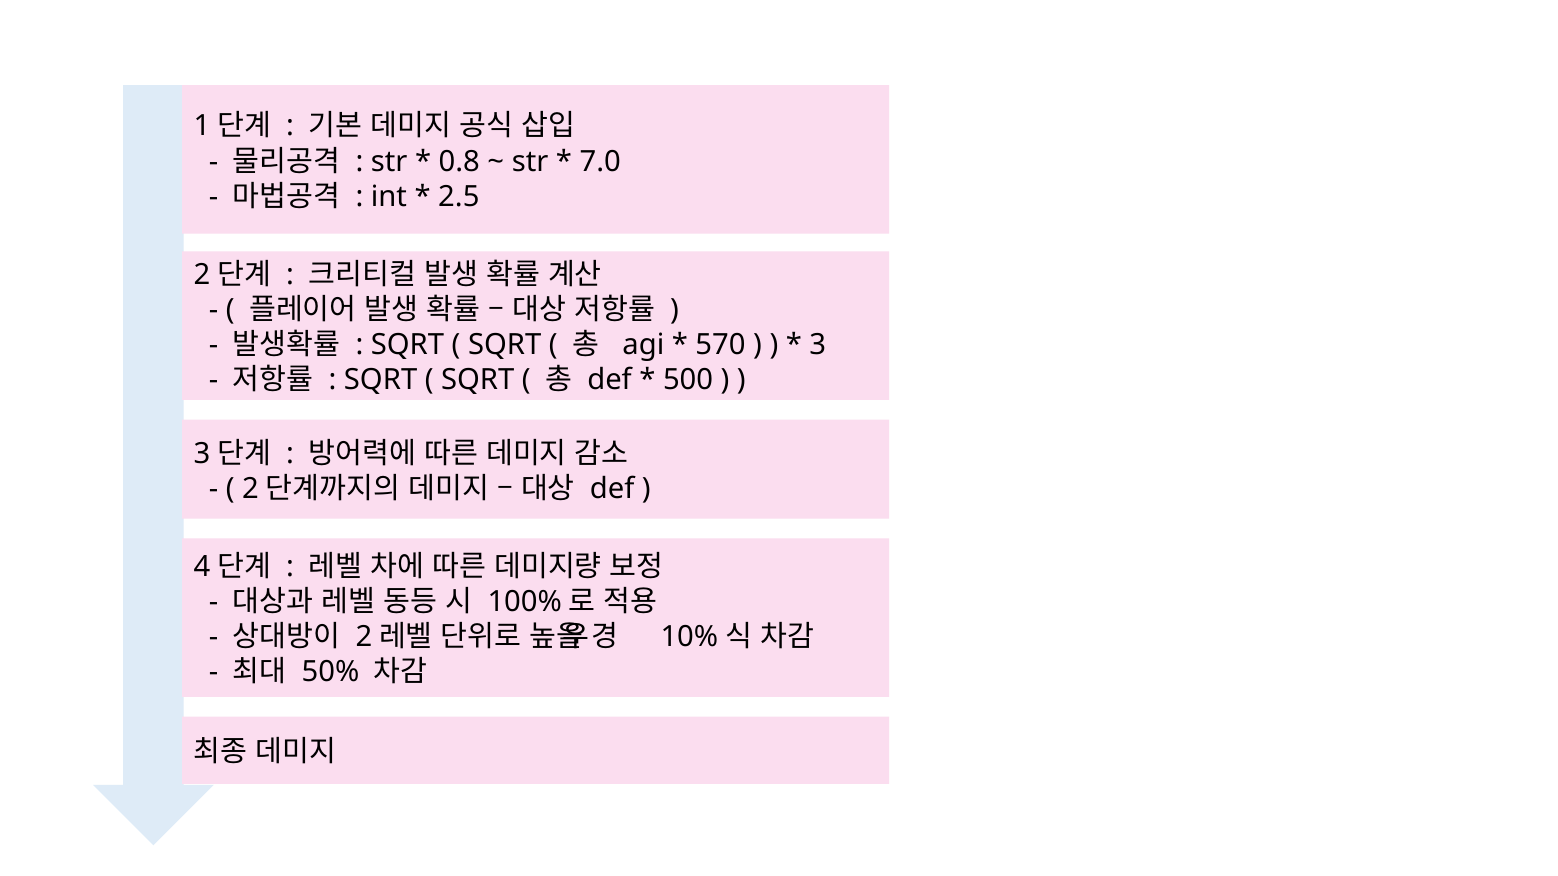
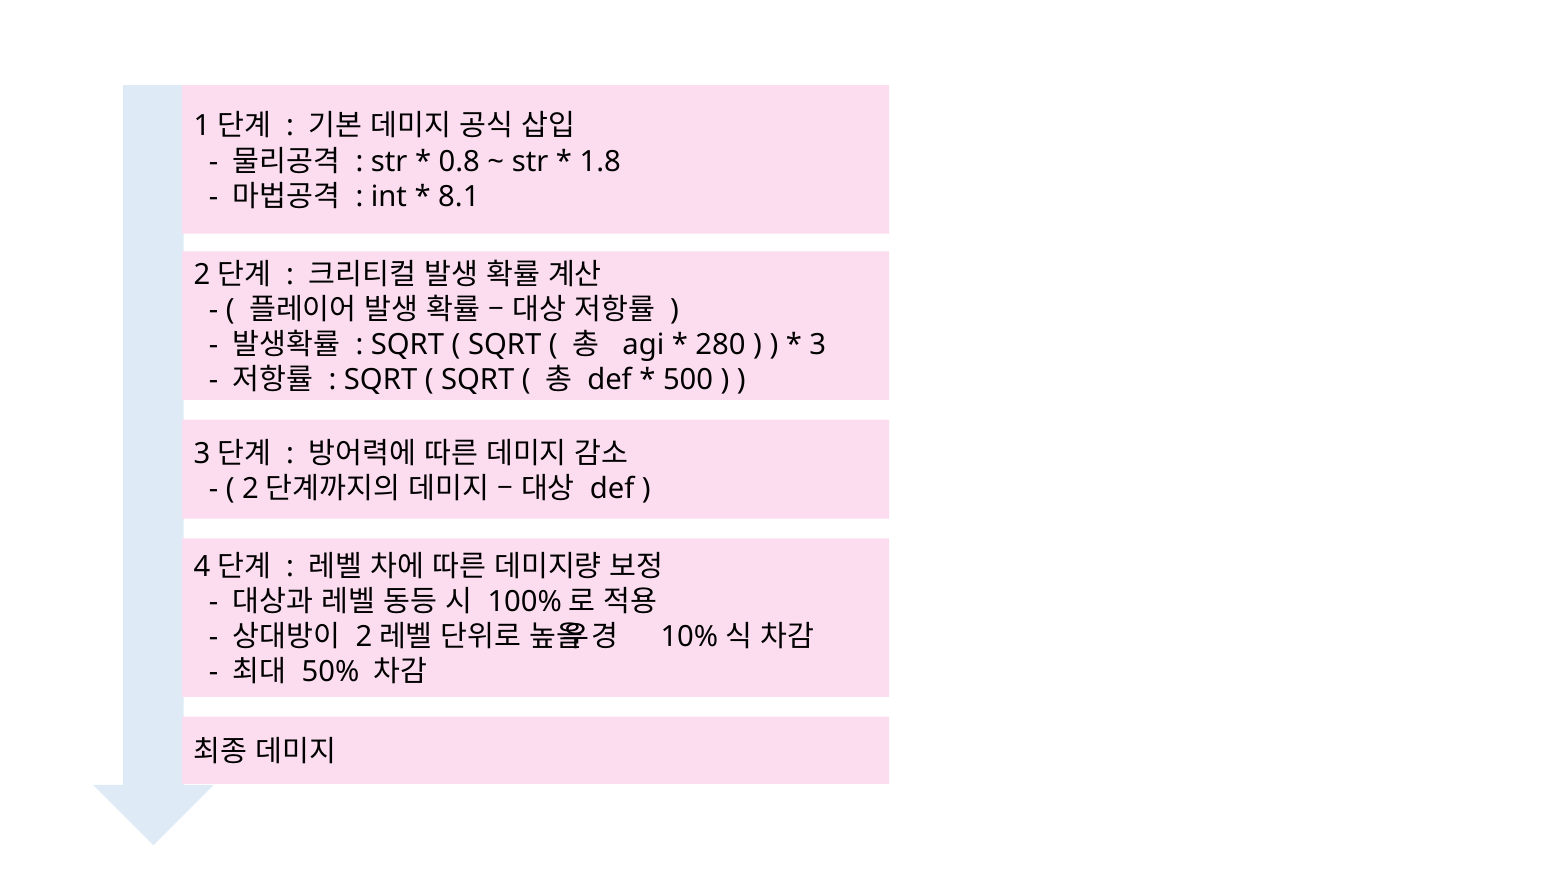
7.0: 7.0 -> 1.8
2.5: 2.5 -> 8.1
570: 570 -> 280
